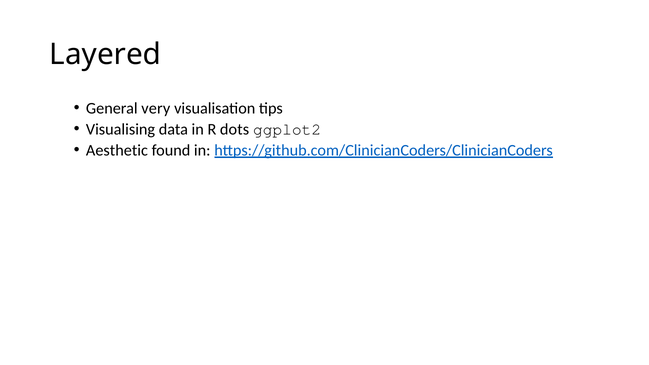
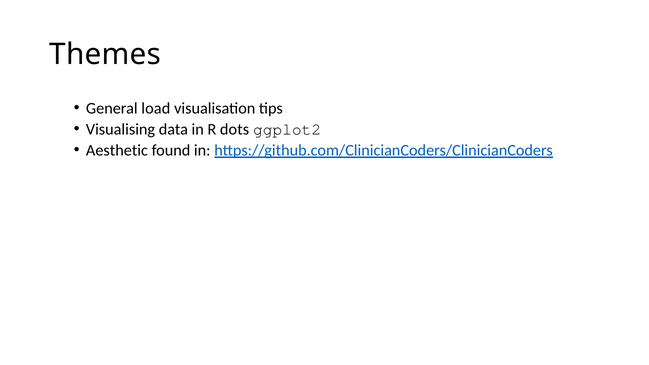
Layered: Layered -> Themes
very: very -> load
